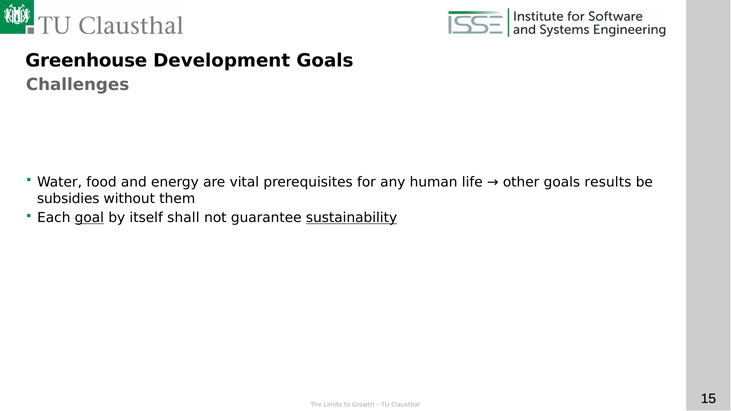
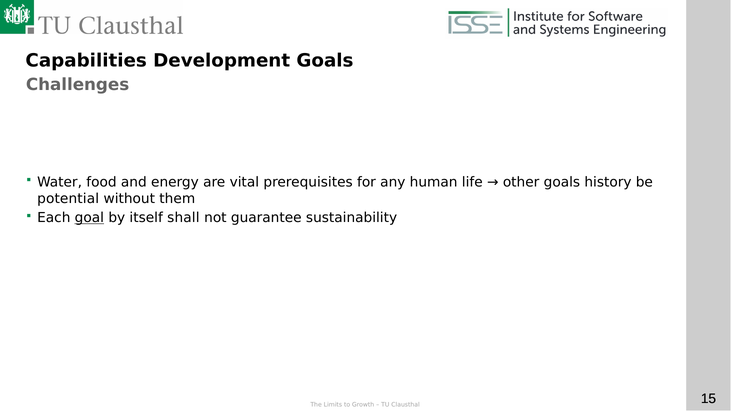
Greenhouse: Greenhouse -> Capabilities
results: results -> history
subsidies: subsidies -> potential
sustainability at (352, 218) underline: present -> none
